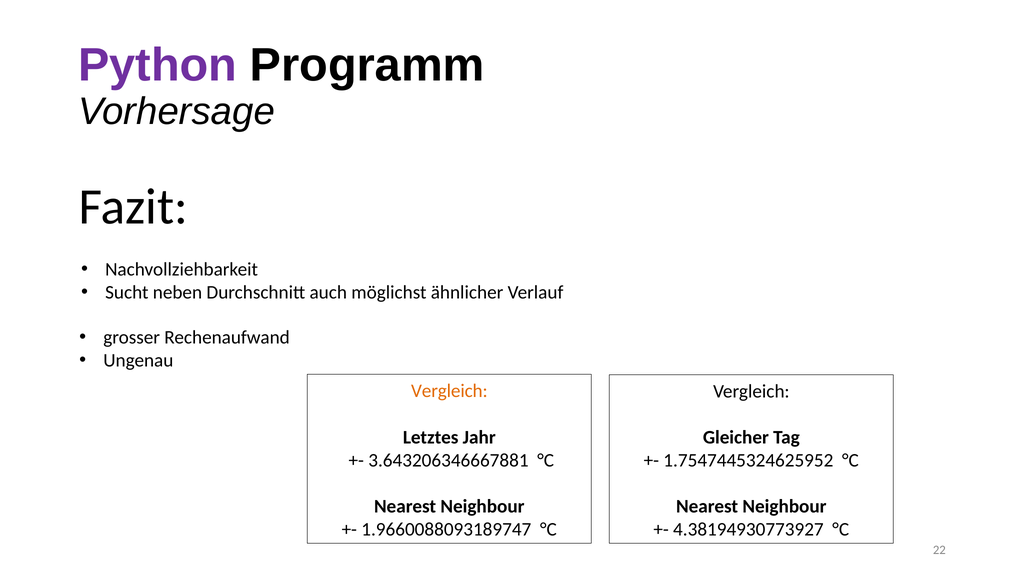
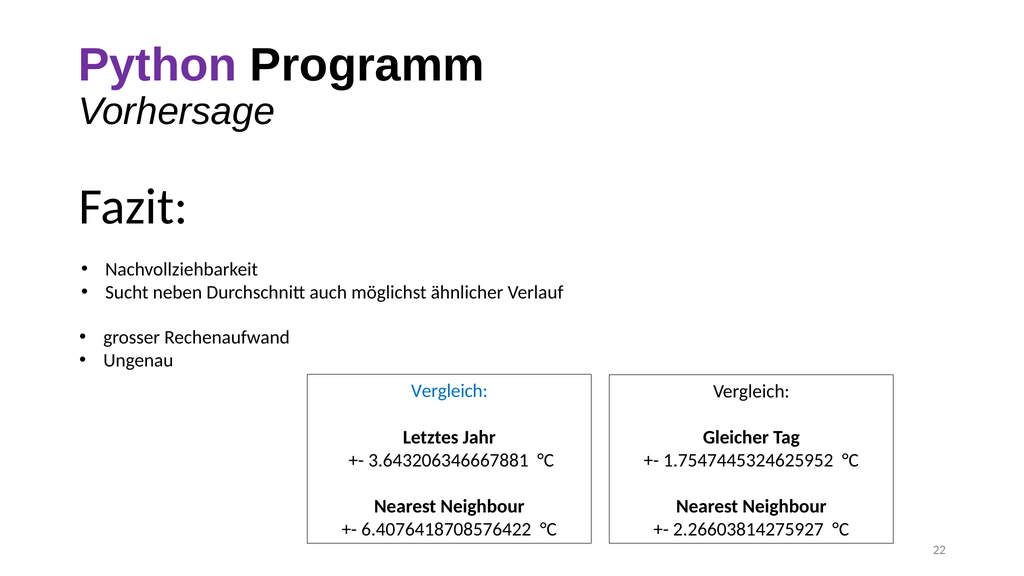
Vergleich at (449, 391) colour: orange -> blue
1.9660088093189747: 1.9660088093189747 -> 6.4076418708576422
4.38194930773927: 4.38194930773927 -> 2.26603814275927
